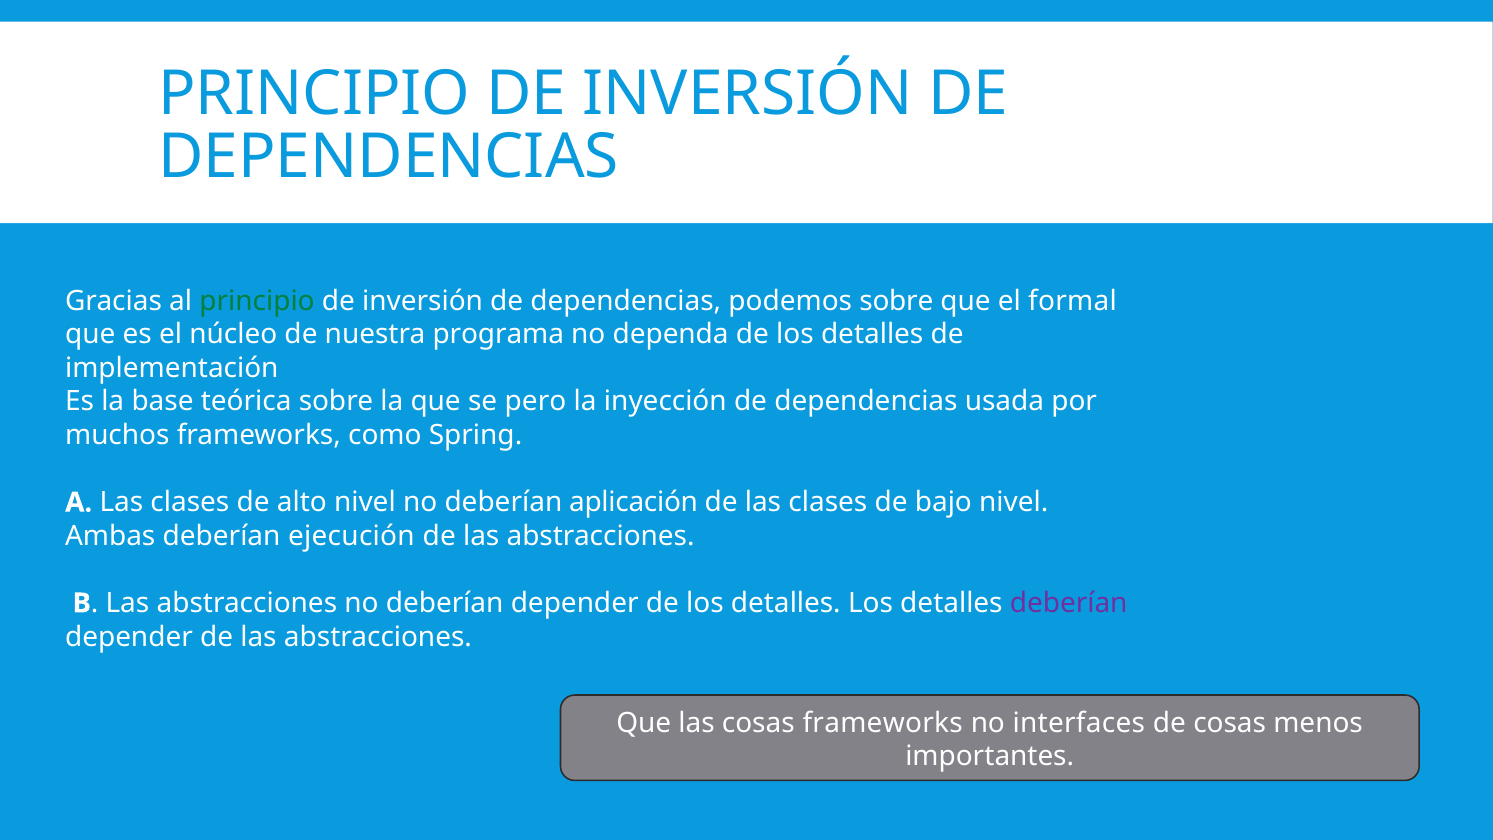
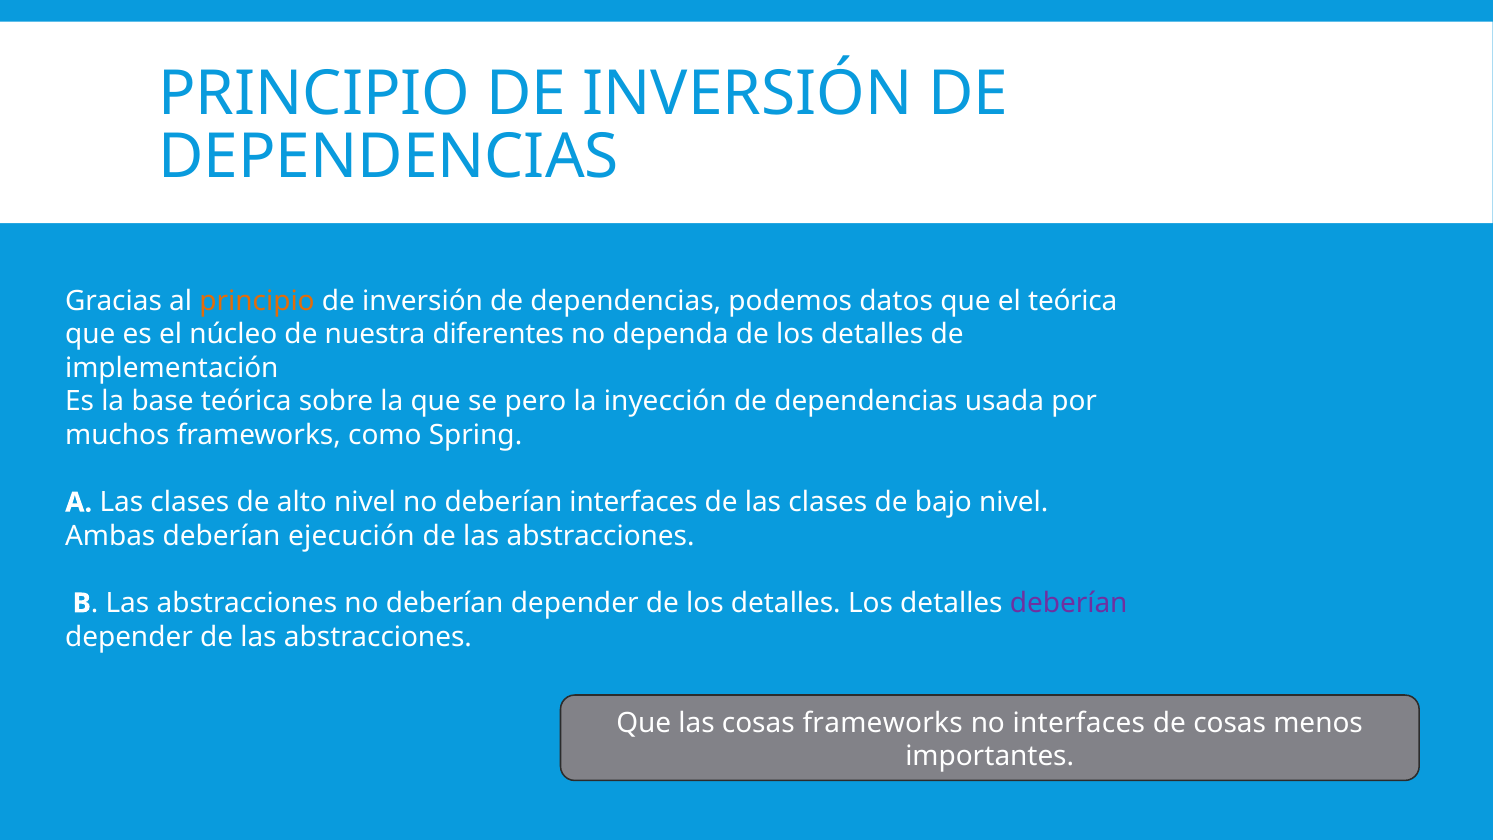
principio at (257, 301) colour: green -> orange
podemos sobre: sobre -> datos
el formal: formal -> teórica
programa: programa -> diferentes
deberían aplicación: aplicación -> interfaces
